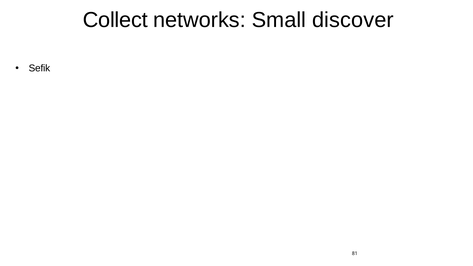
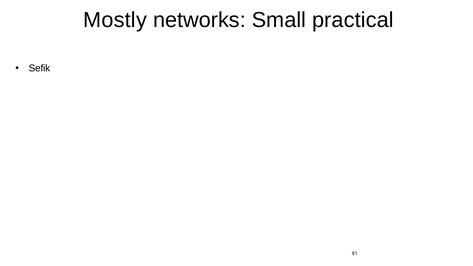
Collect: Collect -> Mostly
discover: discover -> practical
